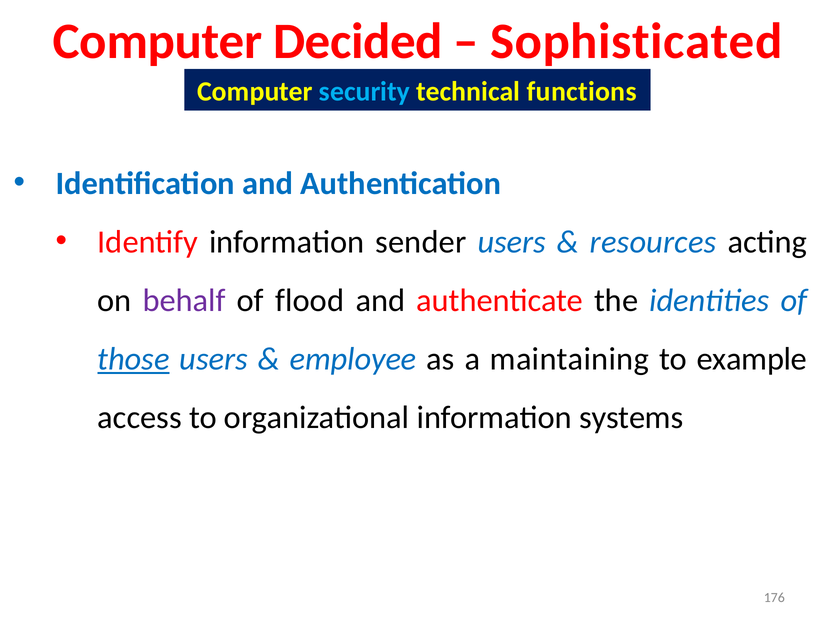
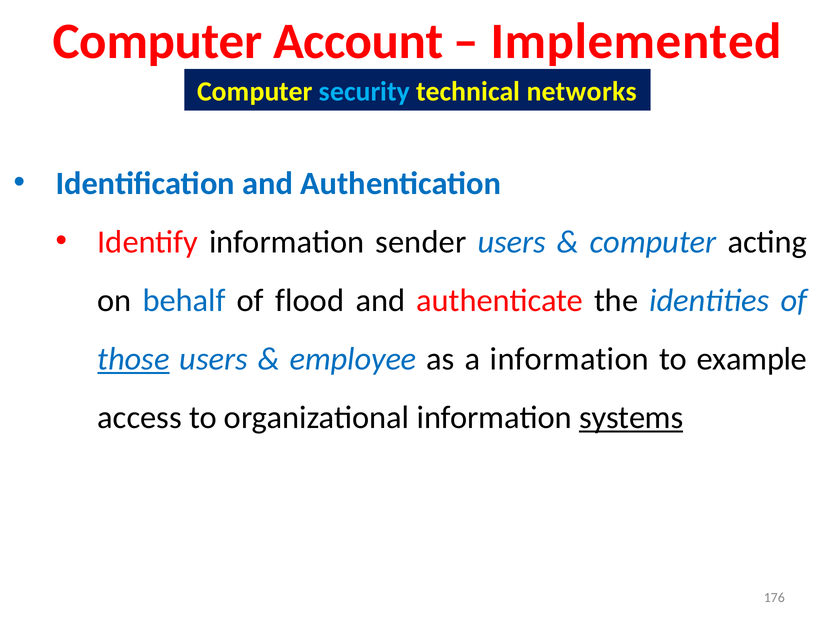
Decided: Decided -> Account
Sophisticated: Sophisticated -> Implemented
functions: functions -> networks
resources at (653, 242): resources -> computer
behalf colour: purple -> blue
a maintaining: maintaining -> information
systems underline: none -> present
